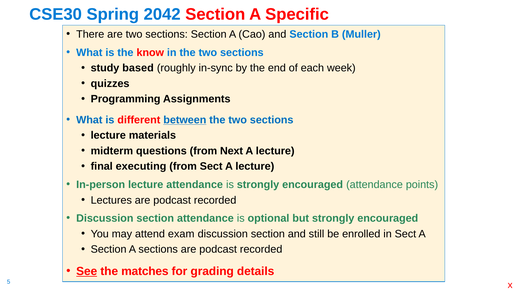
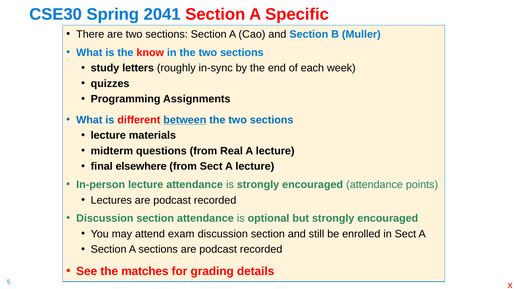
2042: 2042 -> 2041
based: based -> letters
Next: Next -> Real
executing: executing -> elsewhere
See underline: present -> none
